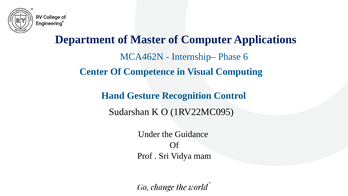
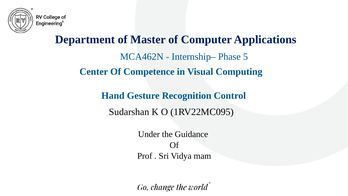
6: 6 -> 5
